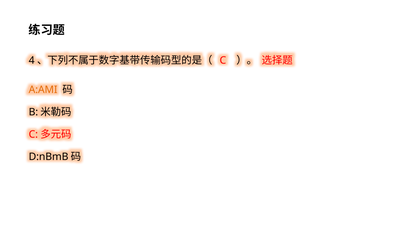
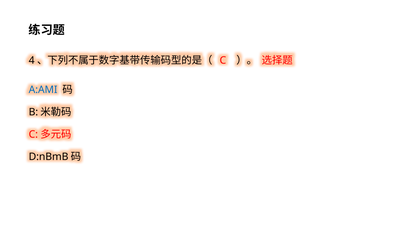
A:AMI colour: orange -> blue
